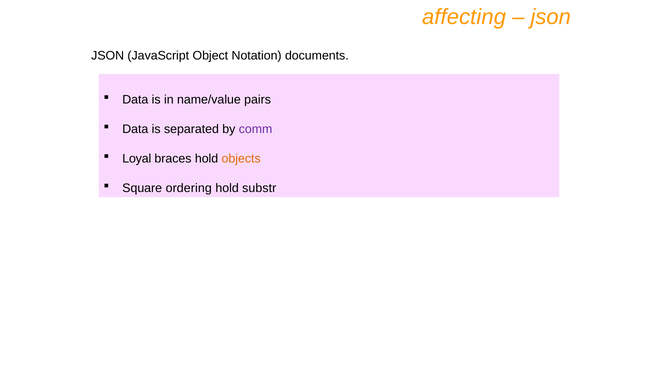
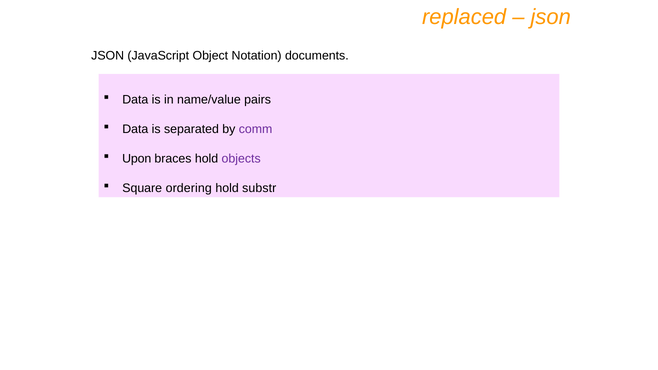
affecting: affecting -> replaced
Loyal: Loyal -> Upon
objects colour: orange -> purple
